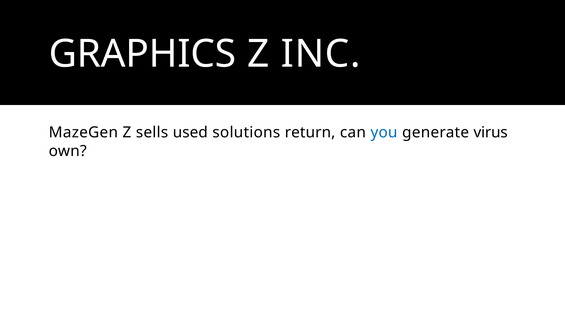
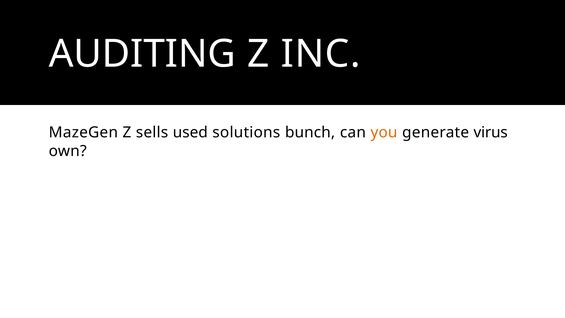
GRAPHICS: GRAPHICS -> AUDITING
return: return -> bunch
you colour: blue -> orange
